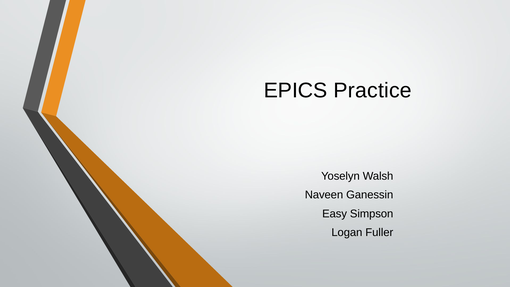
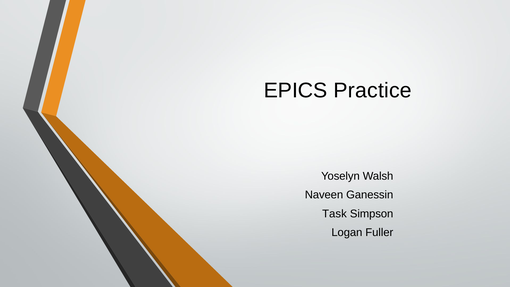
Easy: Easy -> Task
